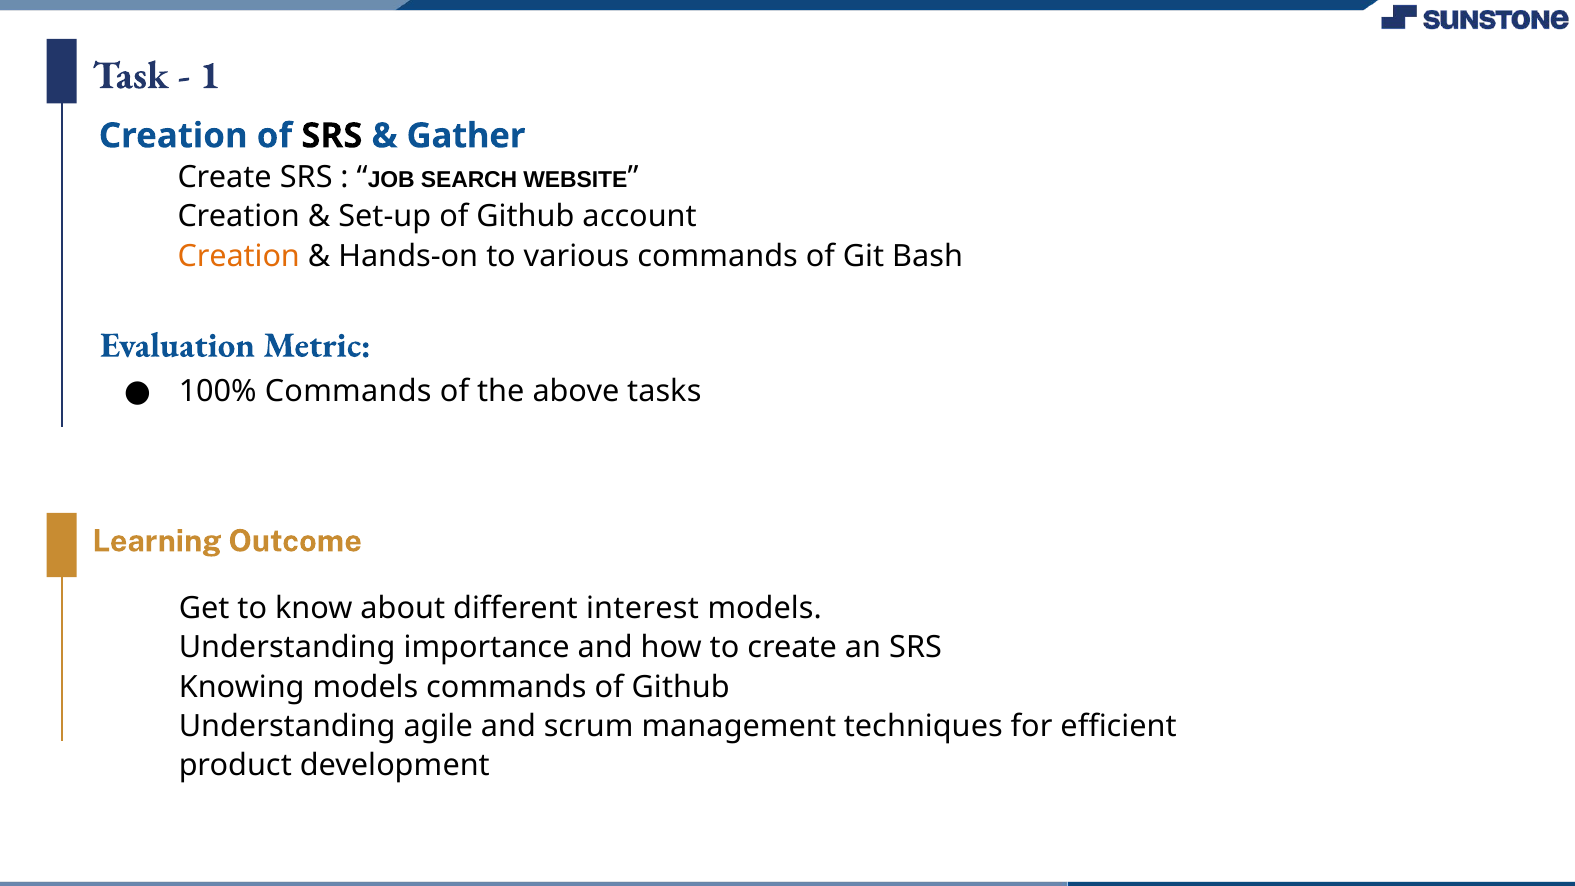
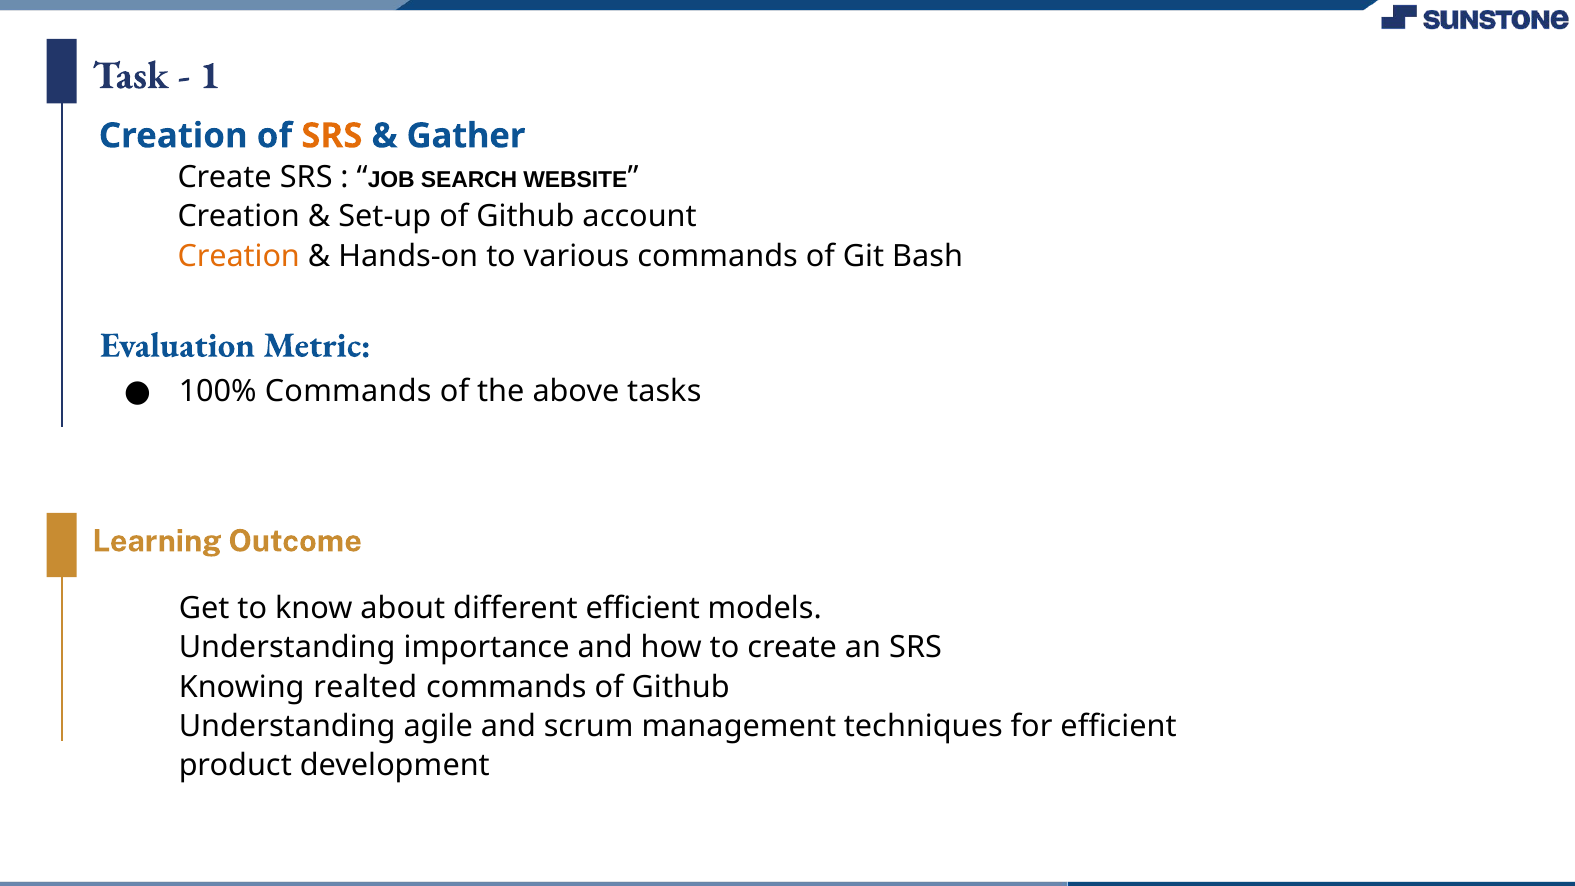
SRS at (332, 136) colour: black -> orange
different interest: interest -> efficient
Knowing models: models -> realted
